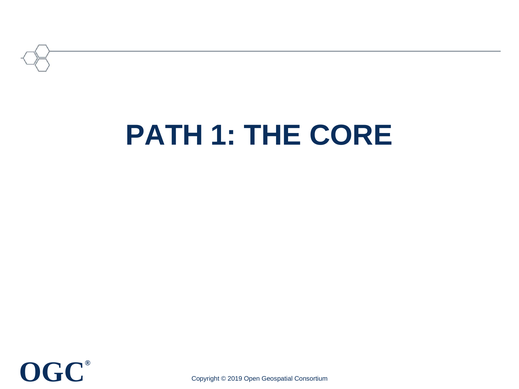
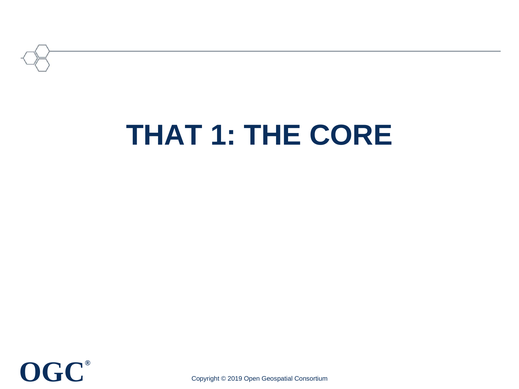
PATH: PATH -> THAT
